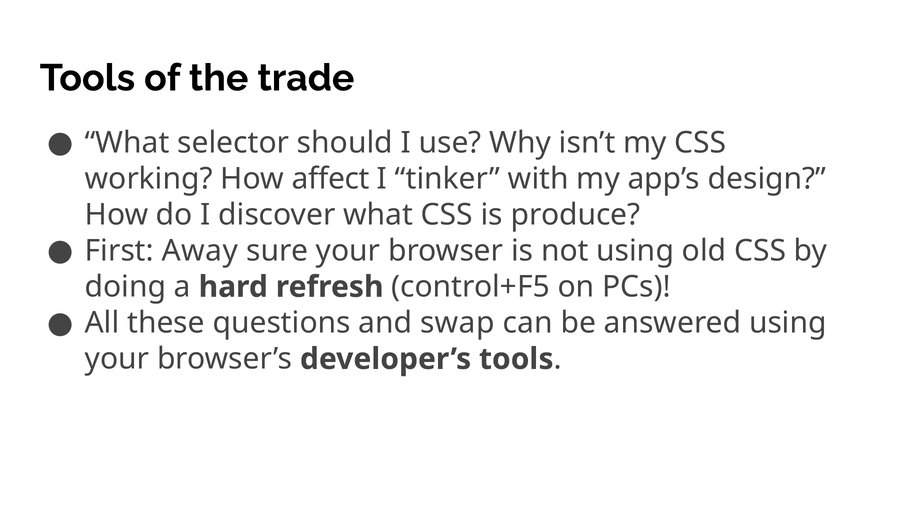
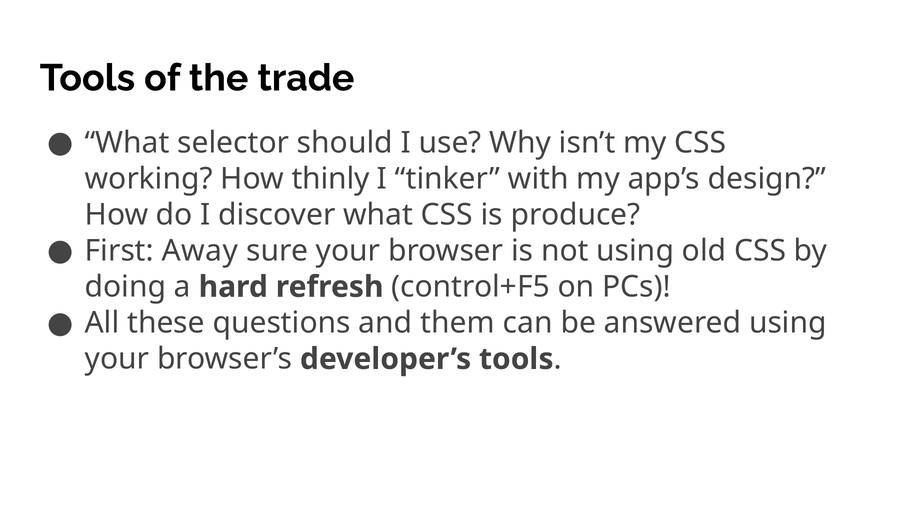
affect: affect -> thinly
swap: swap -> them
